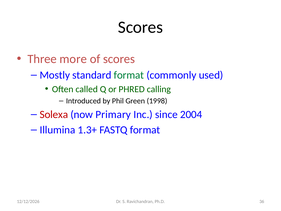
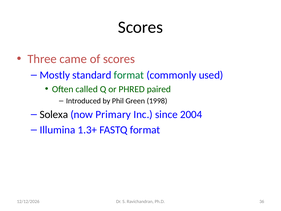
more: more -> came
calling: calling -> paired
Solexa colour: red -> black
